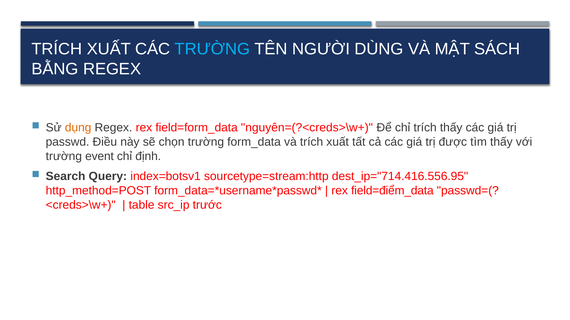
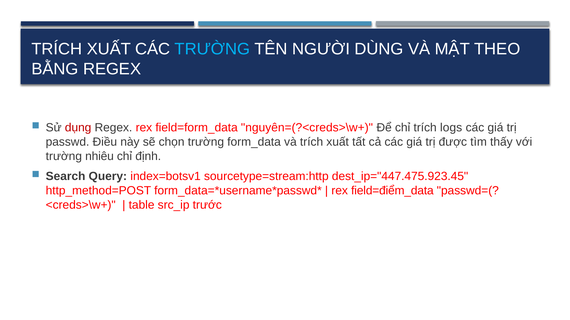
SÁCH: SÁCH -> THEO
dụng colour: orange -> red
trích thấy: thấy -> logs
event: event -> nhiêu
dest_ip="714.416.556.95: dest_ip="714.416.556.95 -> dest_ip="447.475.923.45
